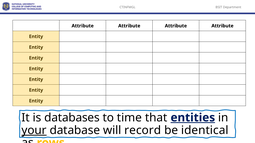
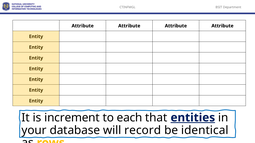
databases: databases -> increment
time: time -> each
your underline: present -> none
